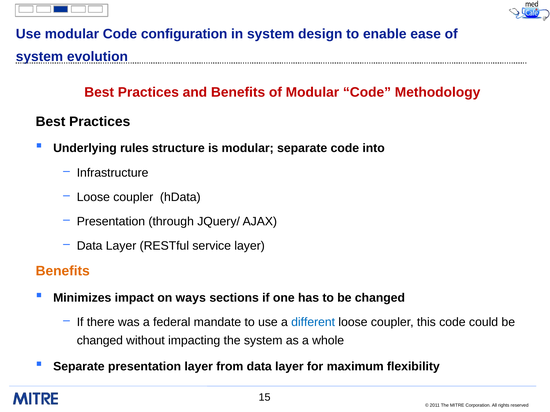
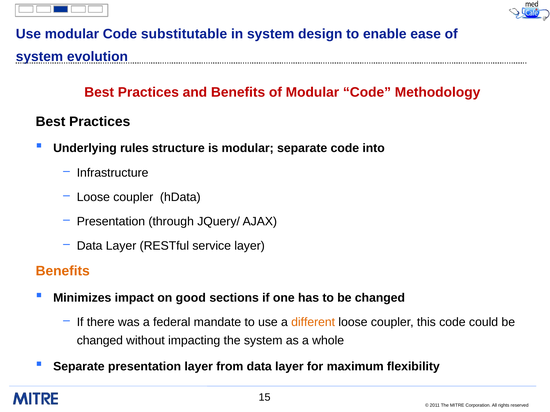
configuration: configuration -> substitutable
ways: ways -> good
different colour: blue -> orange
